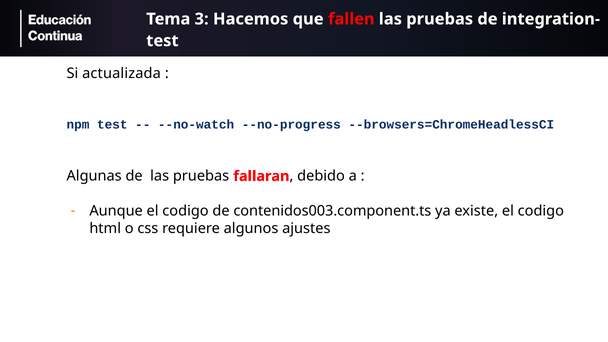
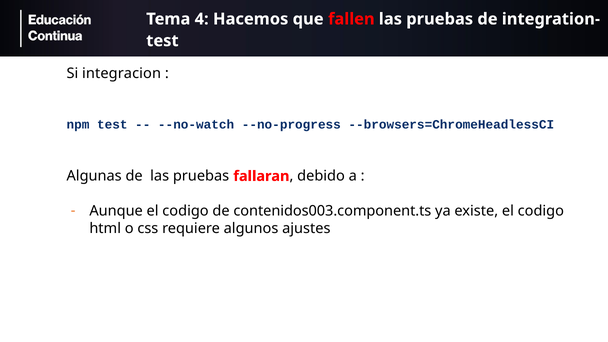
3: 3 -> 4
actualizada: actualizada -> integracion
